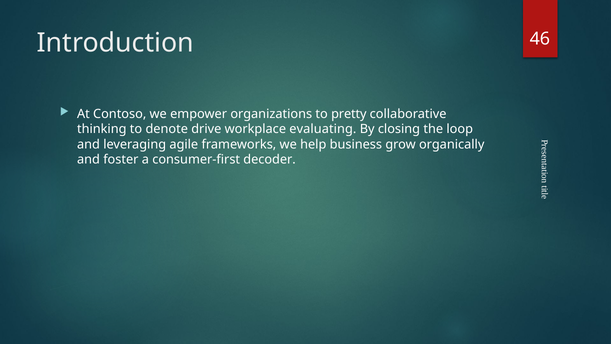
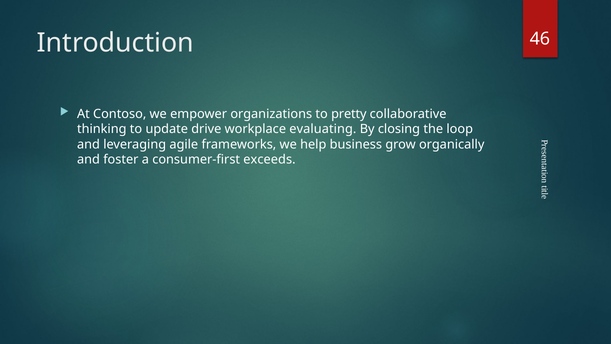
denote: denote -> update
decoder: decoder -> exceeds
